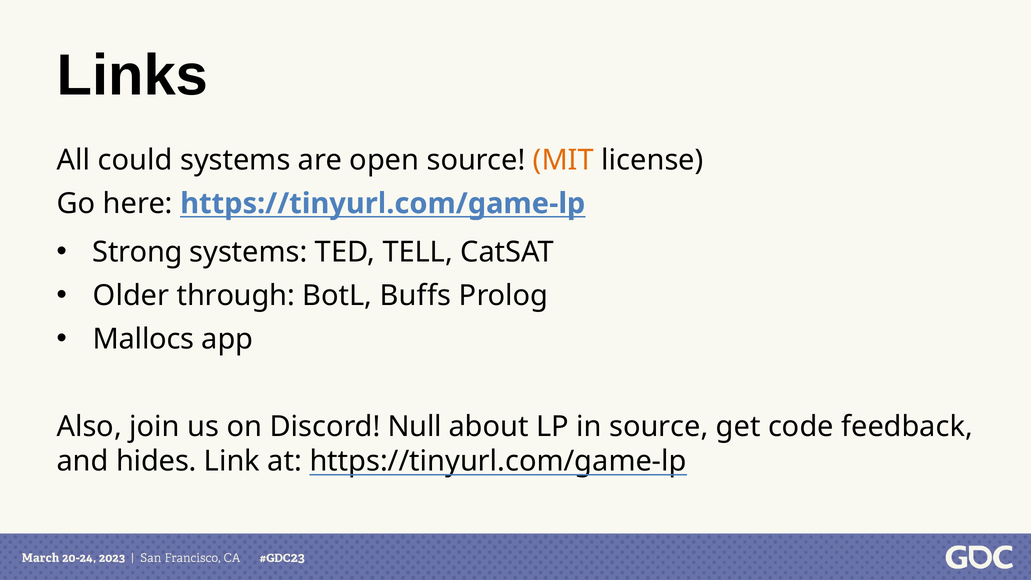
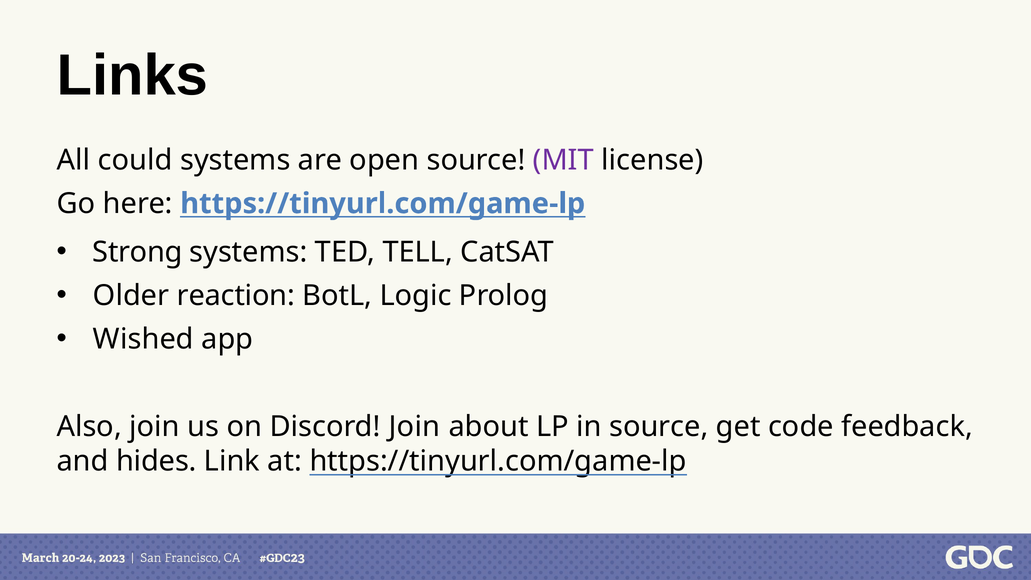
MIT colour: orange -> purple
through: through -> reaction
Buffs: Buffs -> Logic
Mallocs: Mallocs -> Wished
Discord Null: Null -> Join
